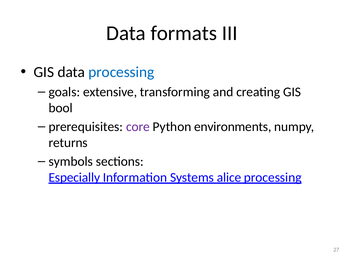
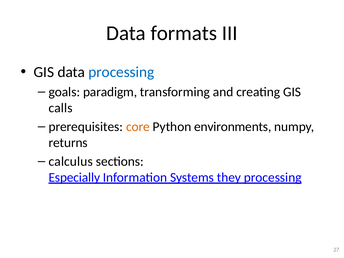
extensive: extensive -> paradigm
bool: bool -> calls
core colour: purple -> orange
symbols: symbols -> calculus
alice: alice -> they
